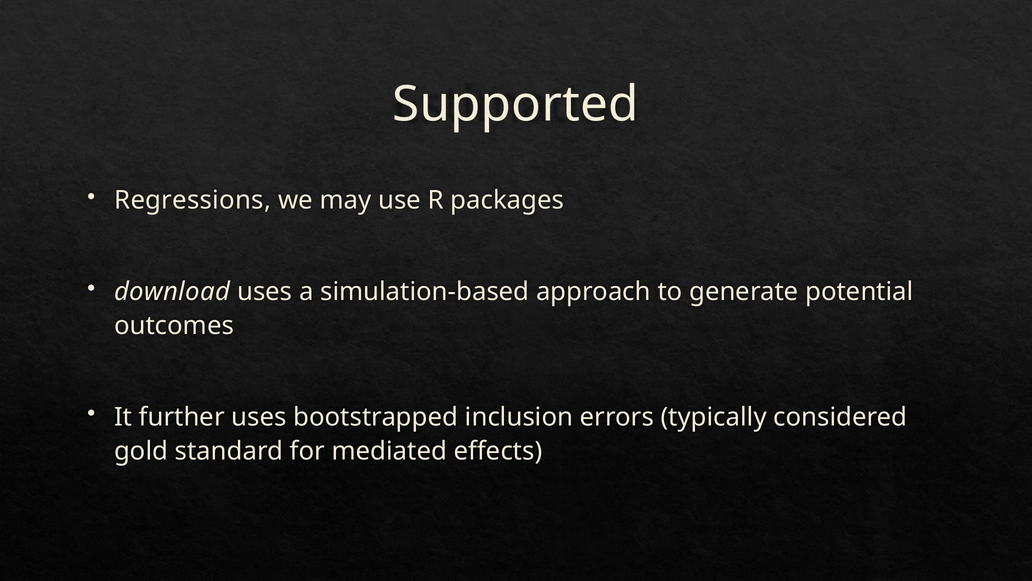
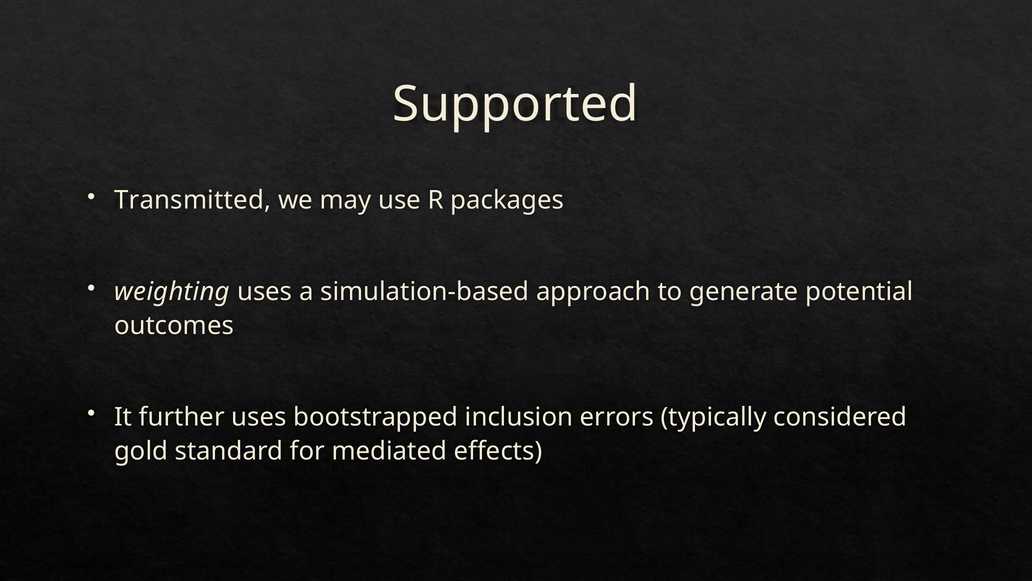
Regressions: Regressions -> Transmitted
download: download -> weighting
